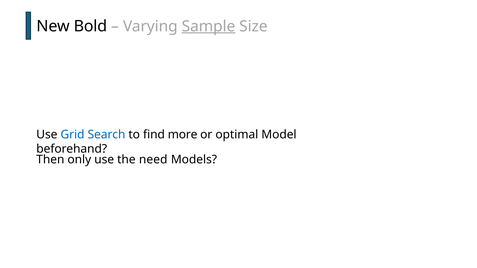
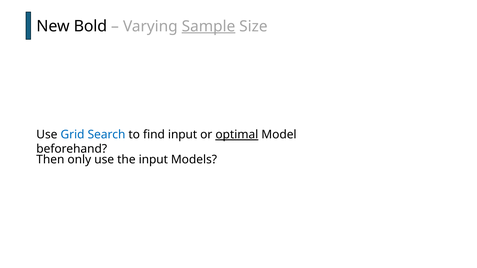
find more: more -> input
optimal underline: none -> present
the need: need -> input
